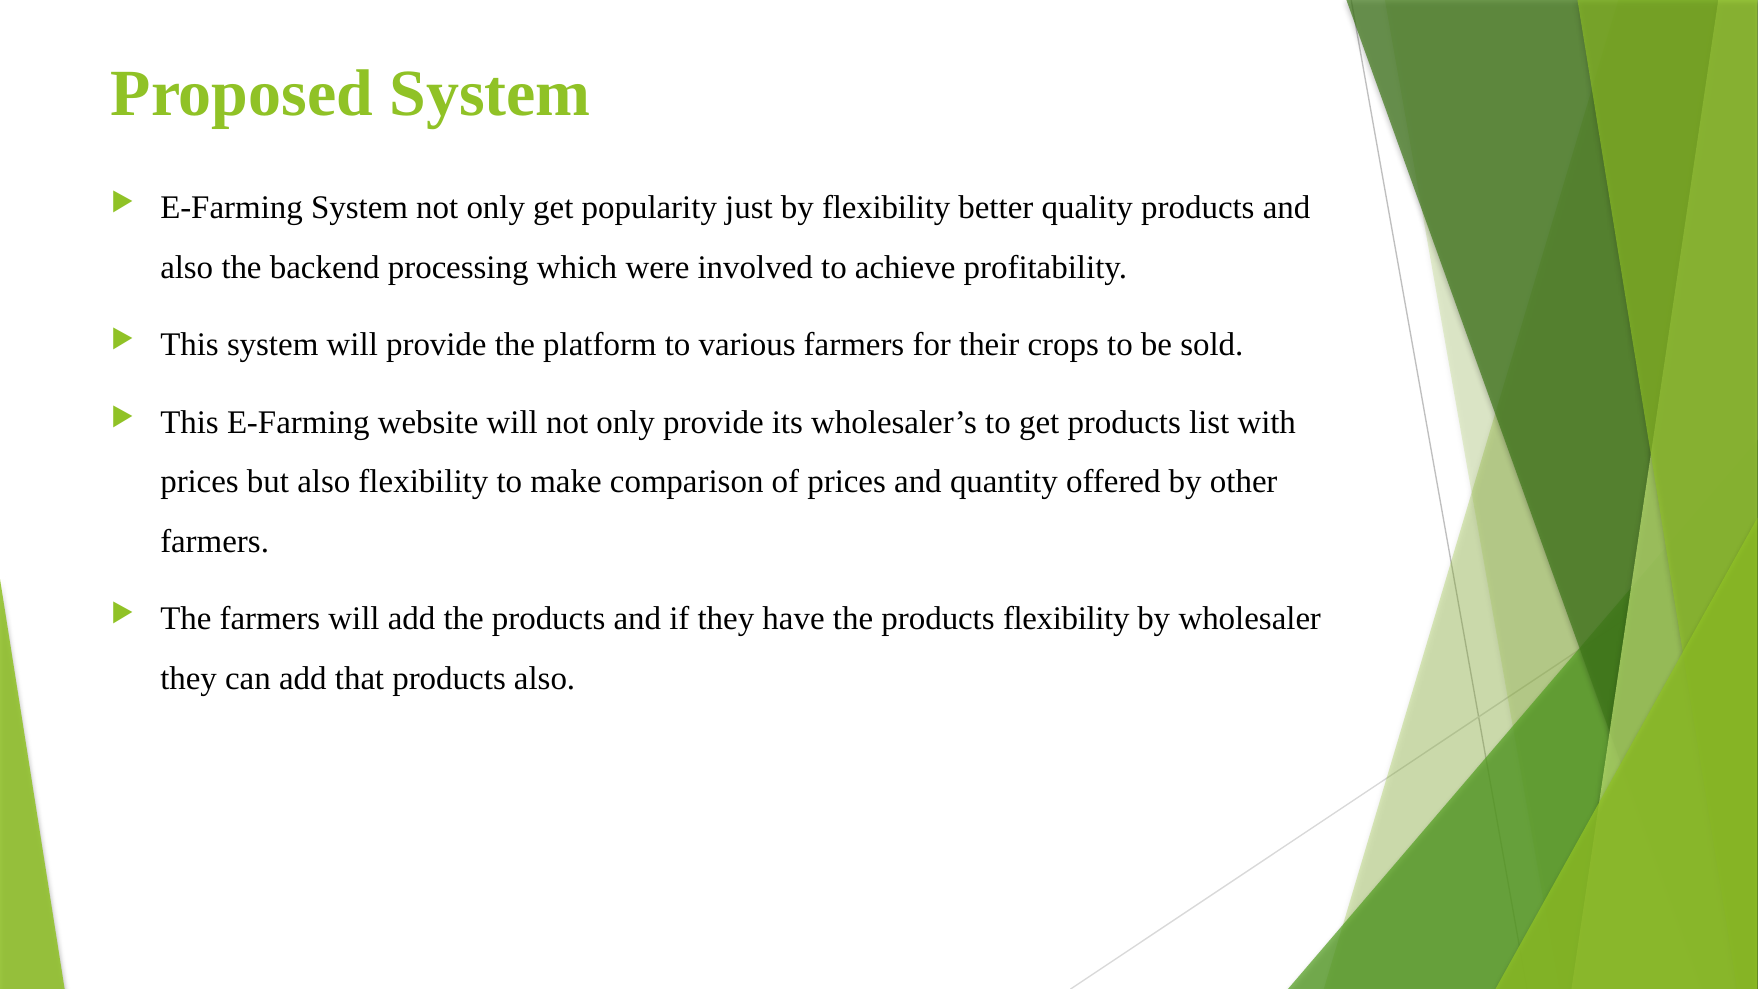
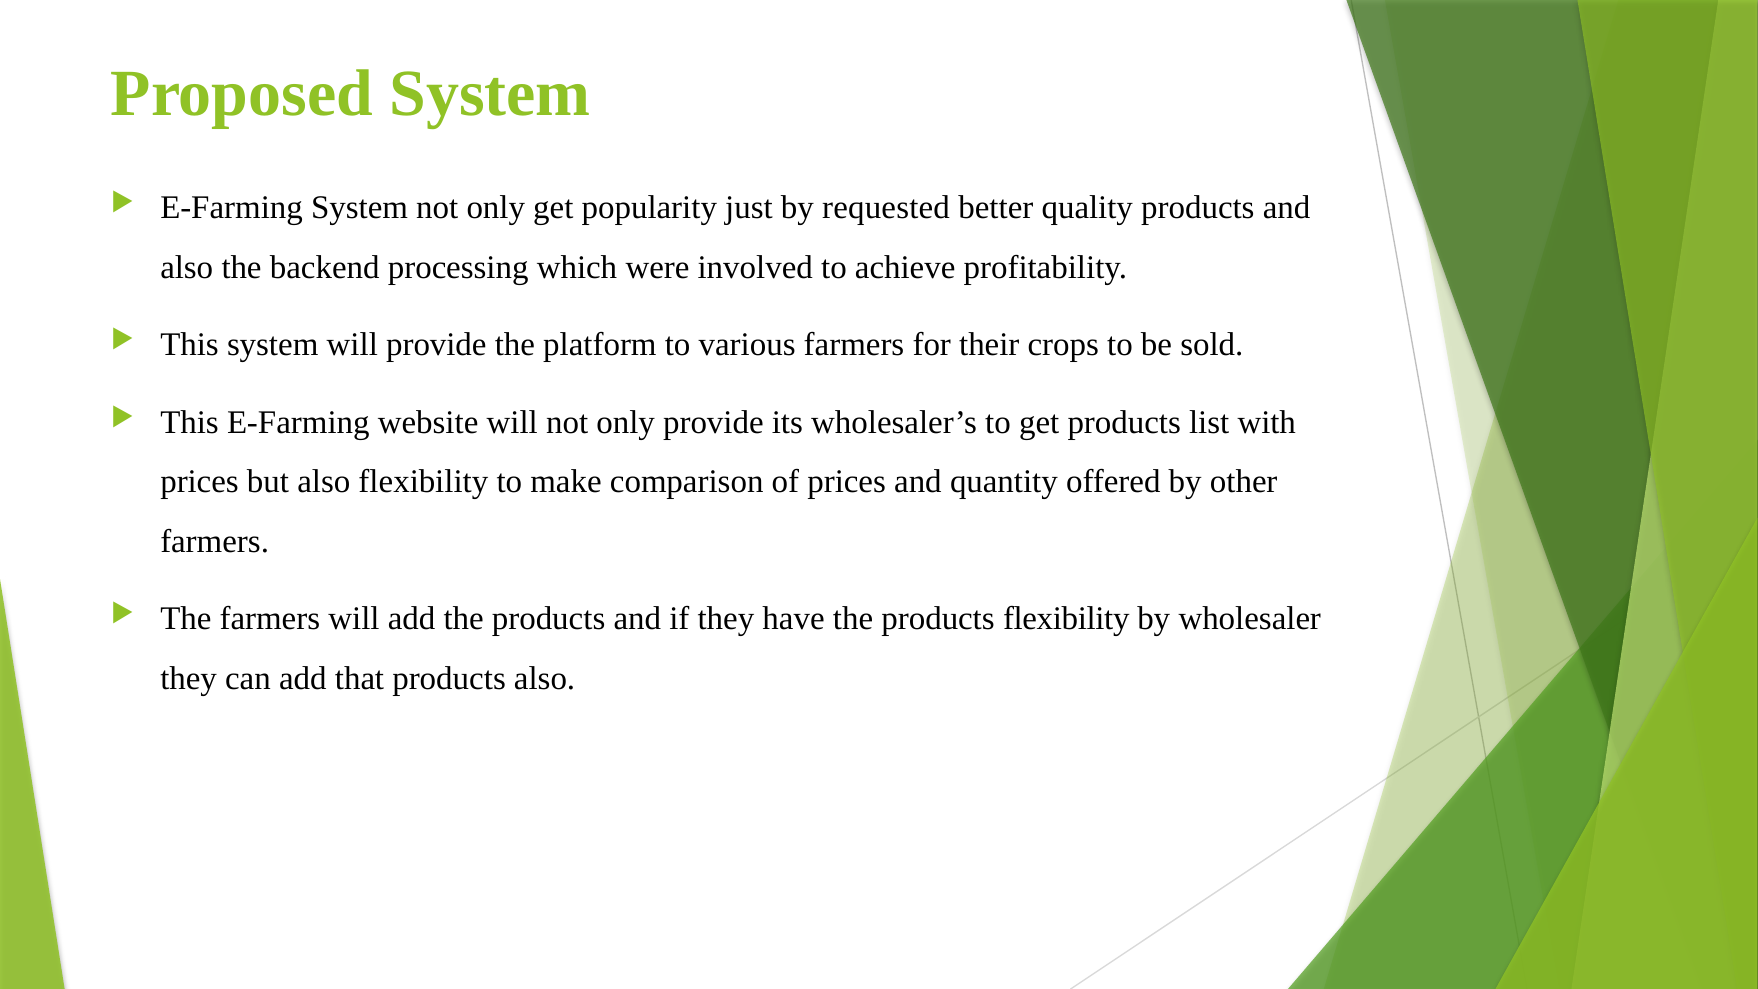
by flexibility: flexibility -> requested
